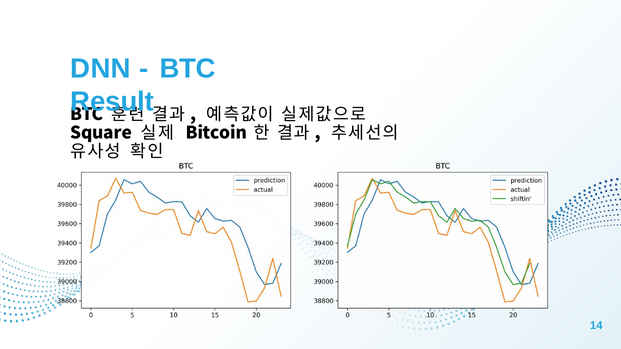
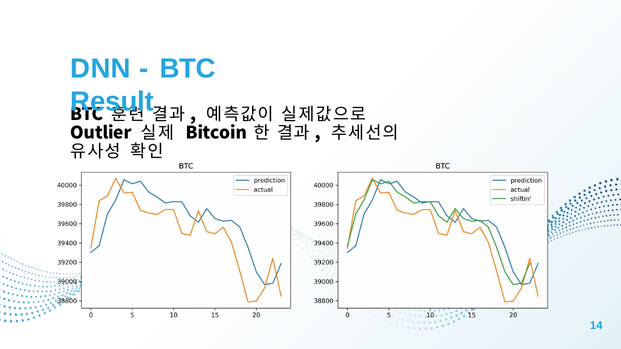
Square: Square -> Outlier
